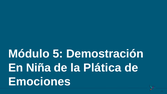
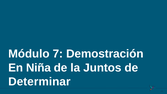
5: 5 -> 7
Plática: Plática -> Juntos
Emociones: Emociones -> Determinar
